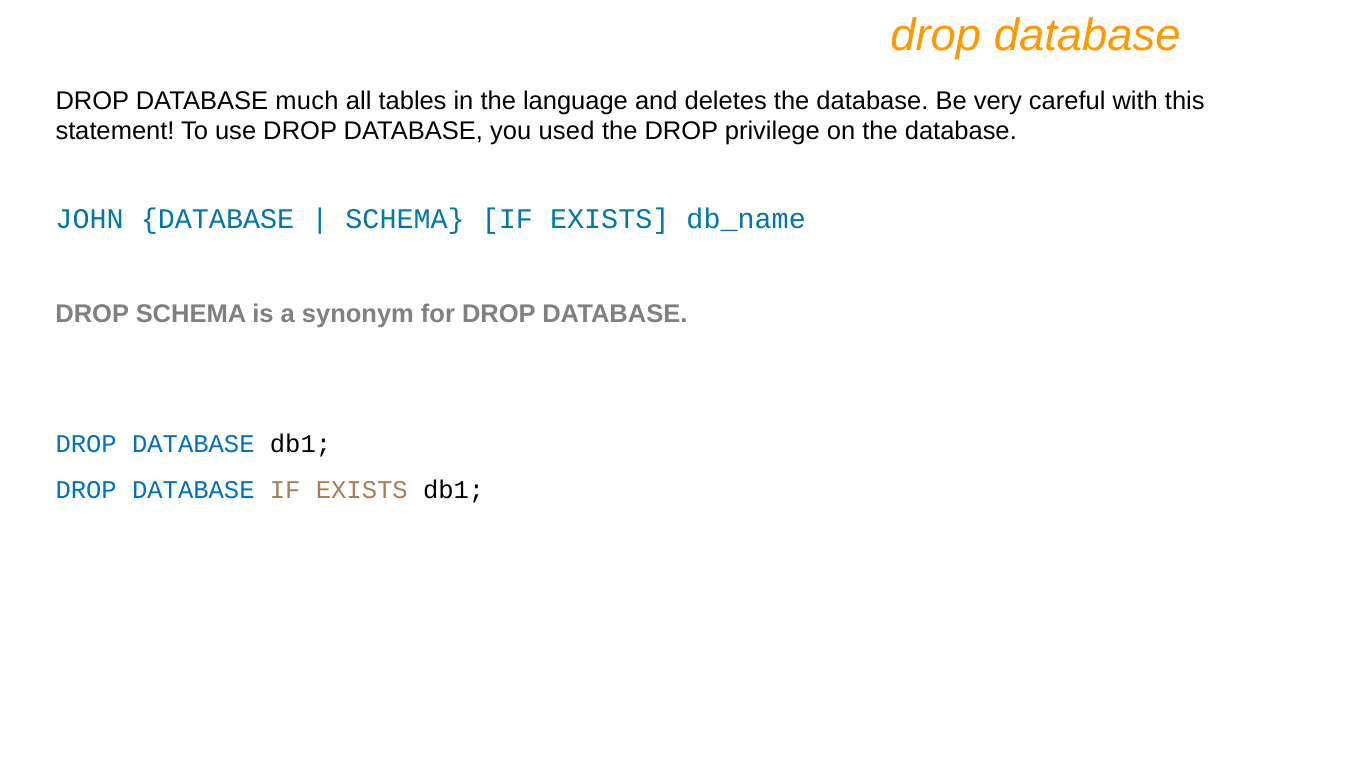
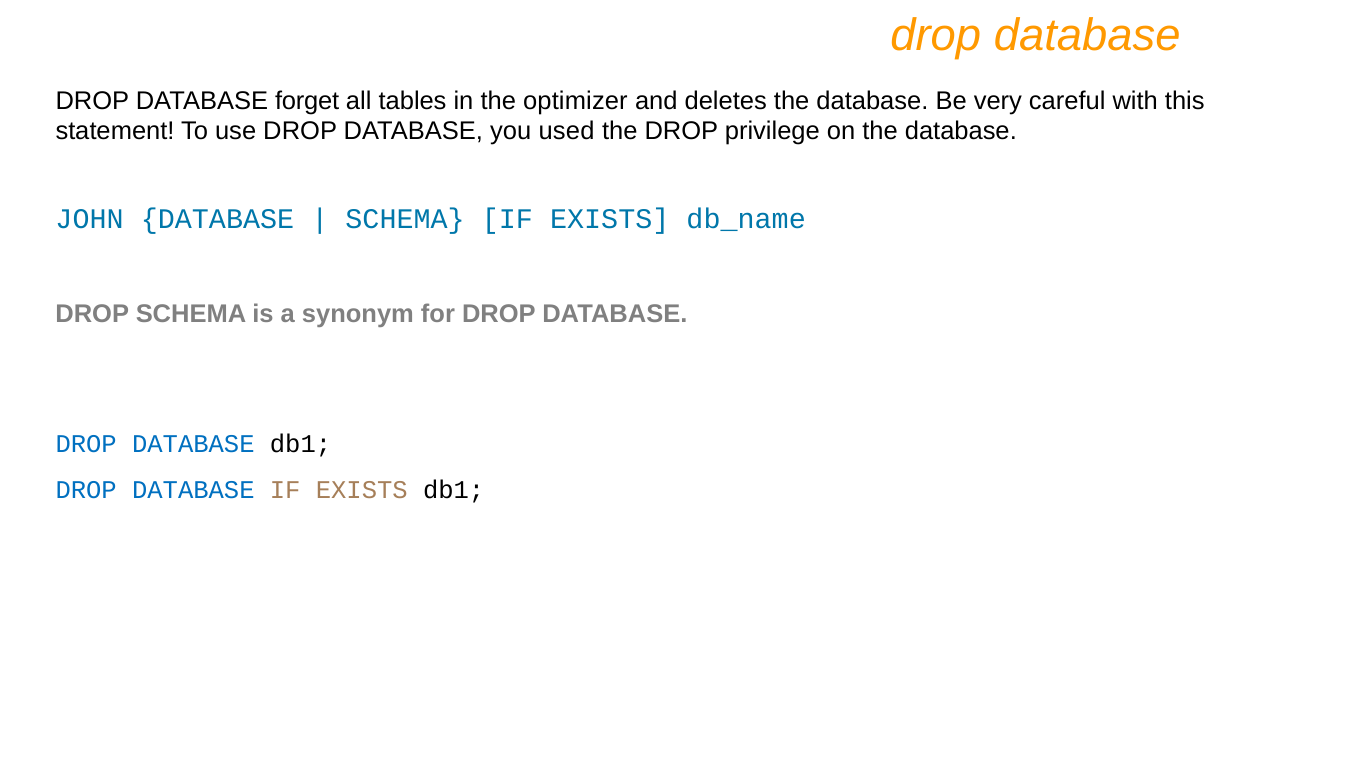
much: much -> forget
language: language -> optimizer
